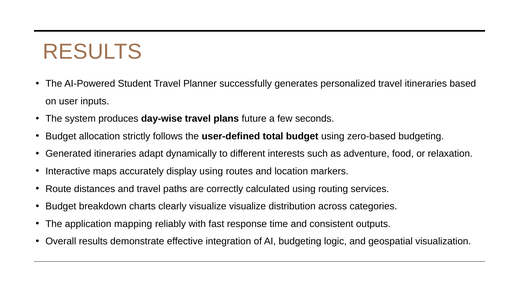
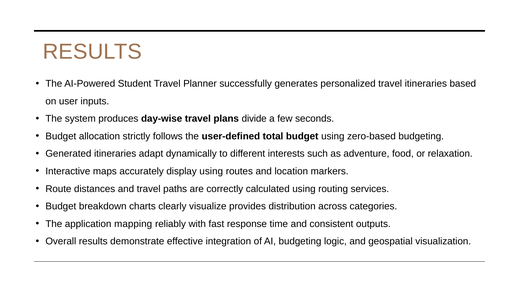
future: future -> divide
visualize visualize: visualize -> provides
